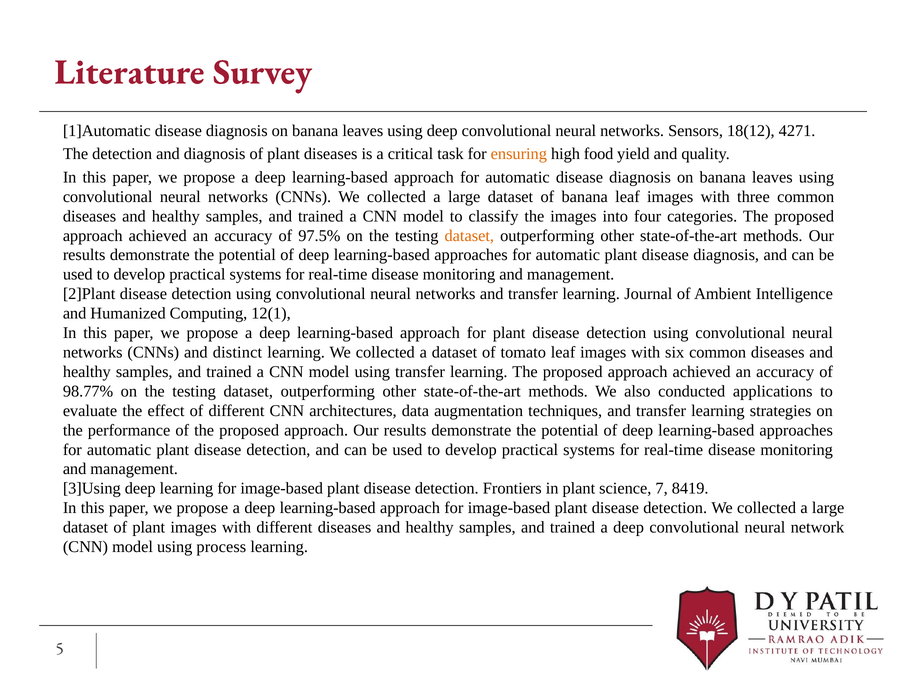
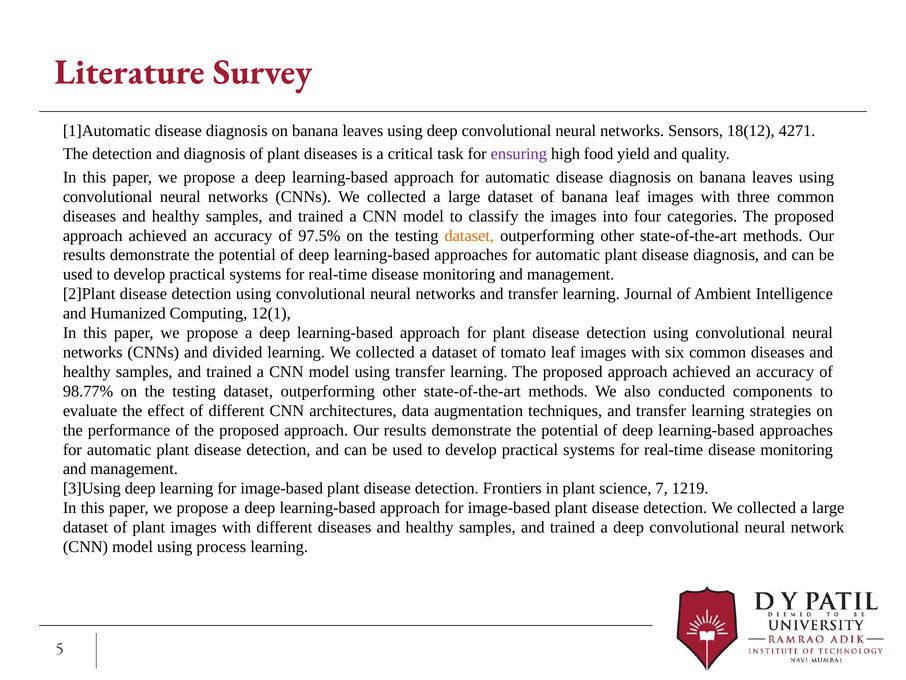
ensuring colour: orange -> purple
distinct: distinct -> divided
applications: applications -> components
8419: 8419 -> 1219
